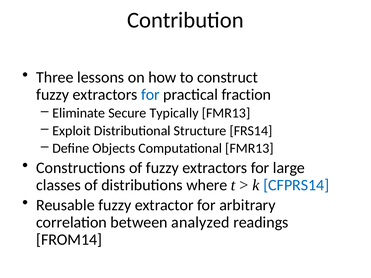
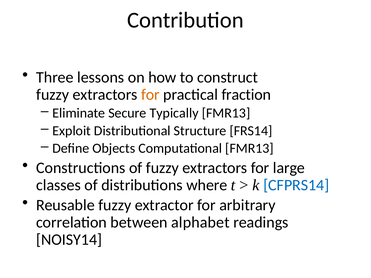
for at (150, 95) colour: blue -> orange
analyzed: analyzed -> alphabet
FROM14: FROM14 -> NOISY14
